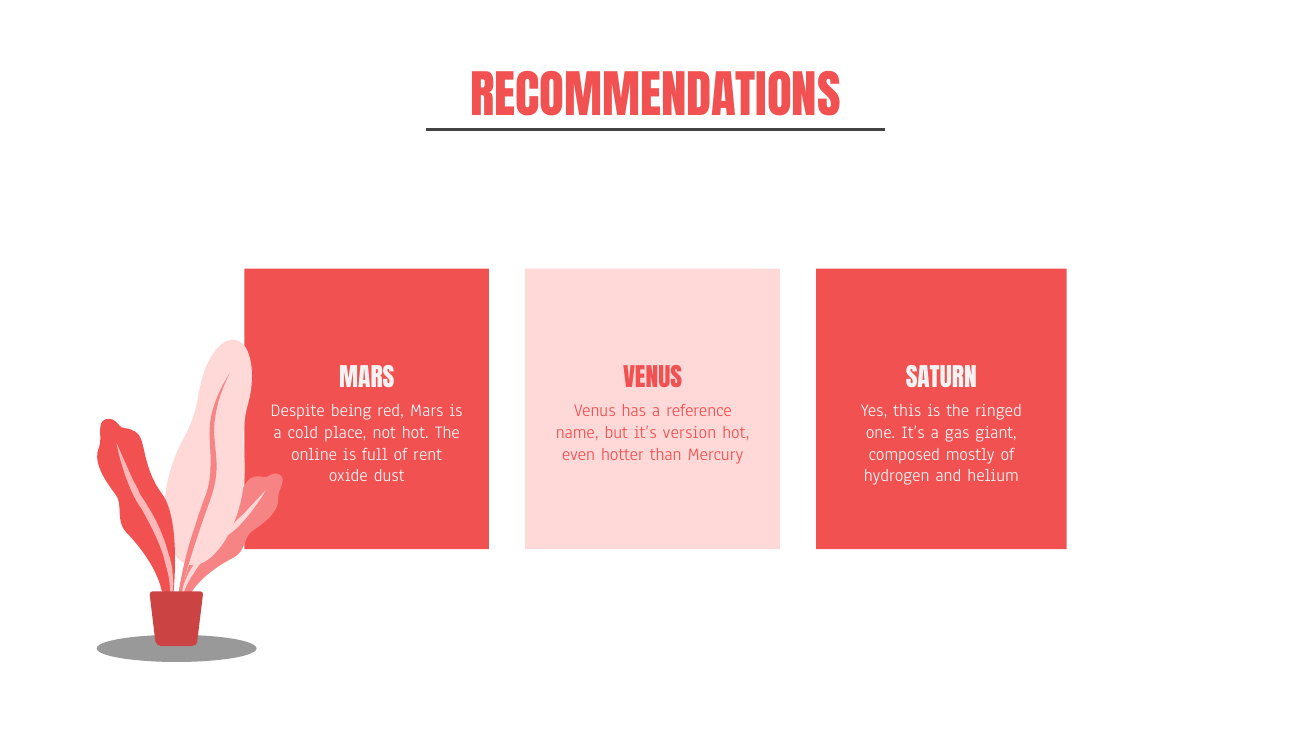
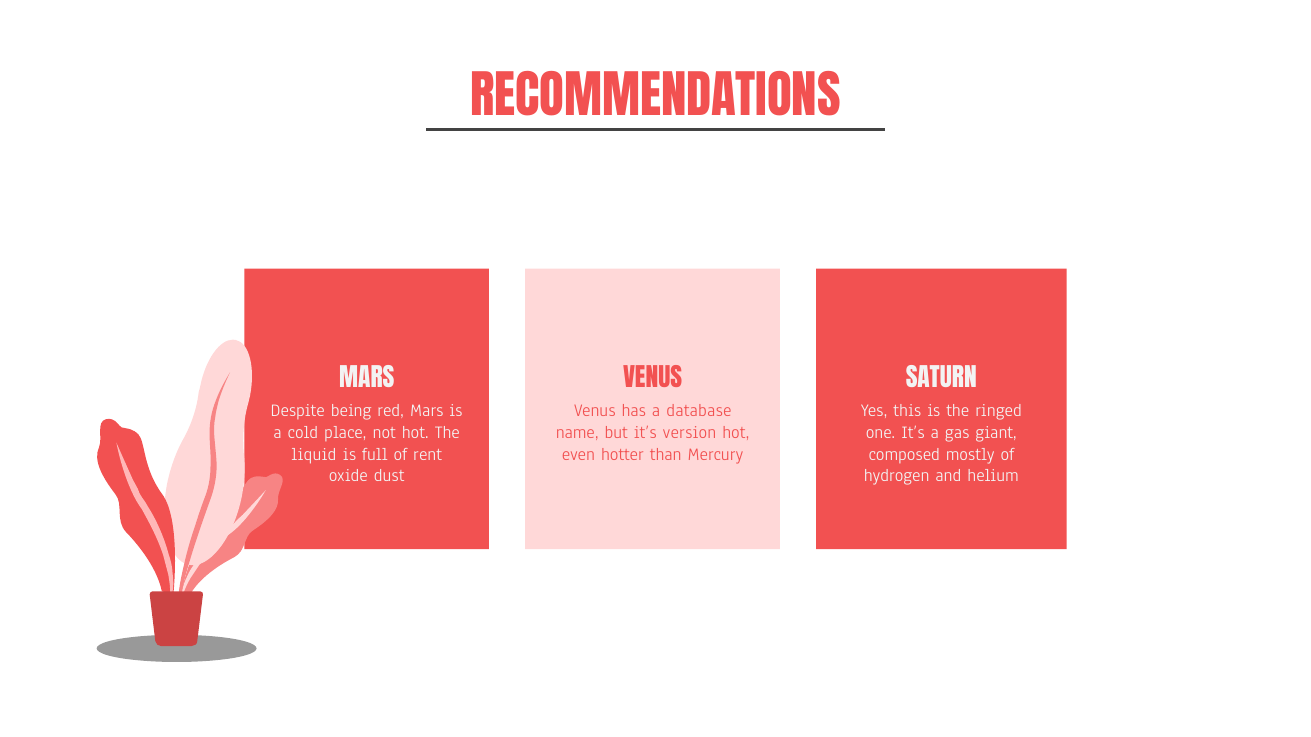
reference: reference -> database
online: online -> liquid
